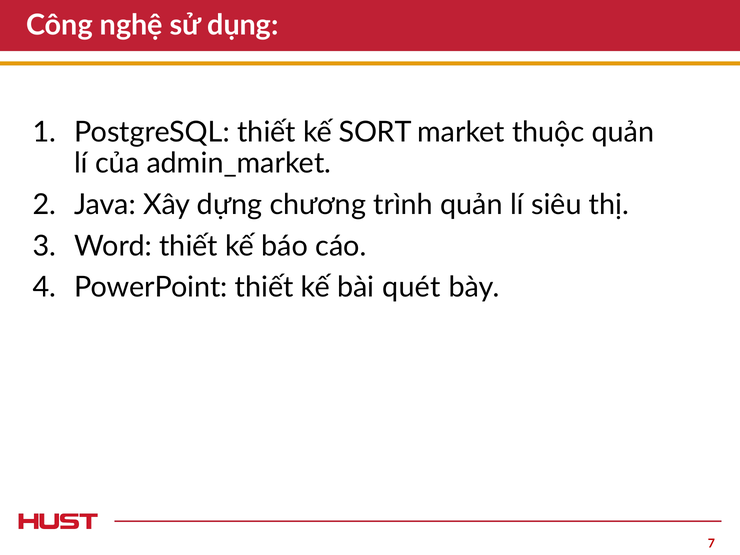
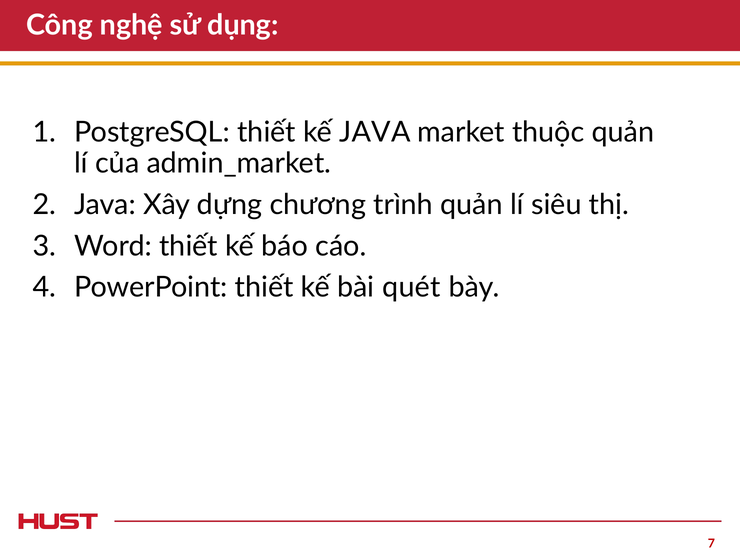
kế SORT: SORT -> JAVA
